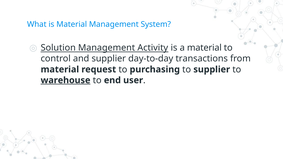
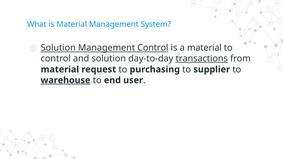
Management Activity: Activity -> Control
and supplier: supplier -> solution
transactions underline: none -> present
